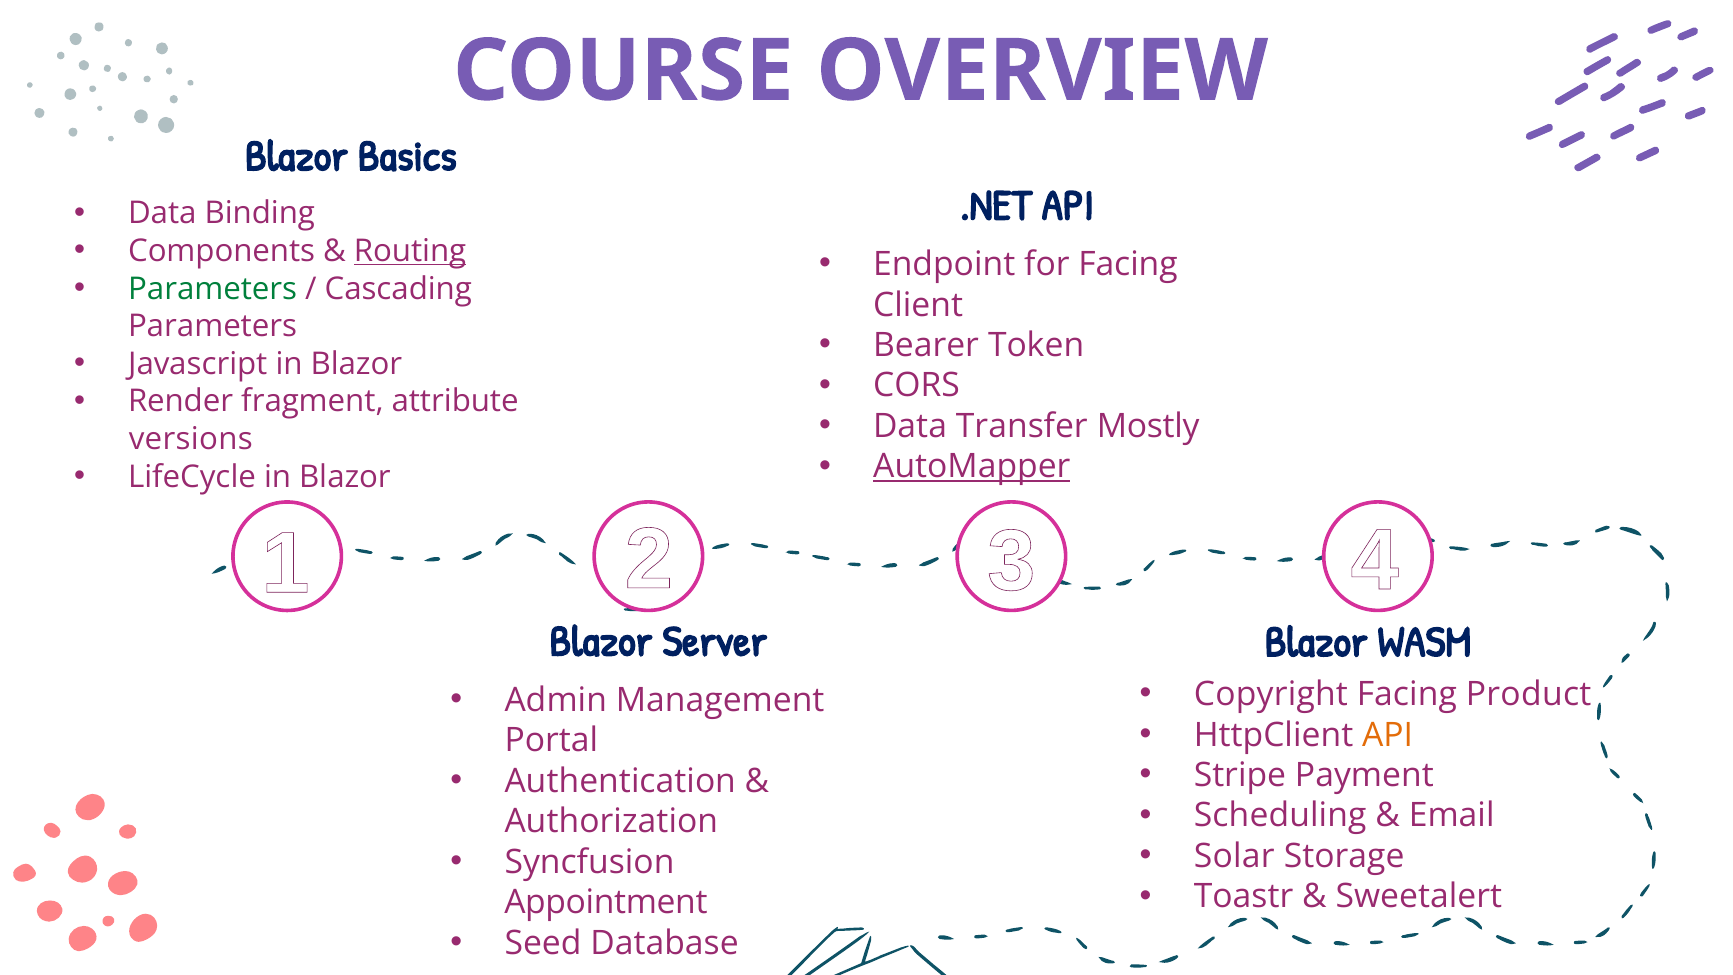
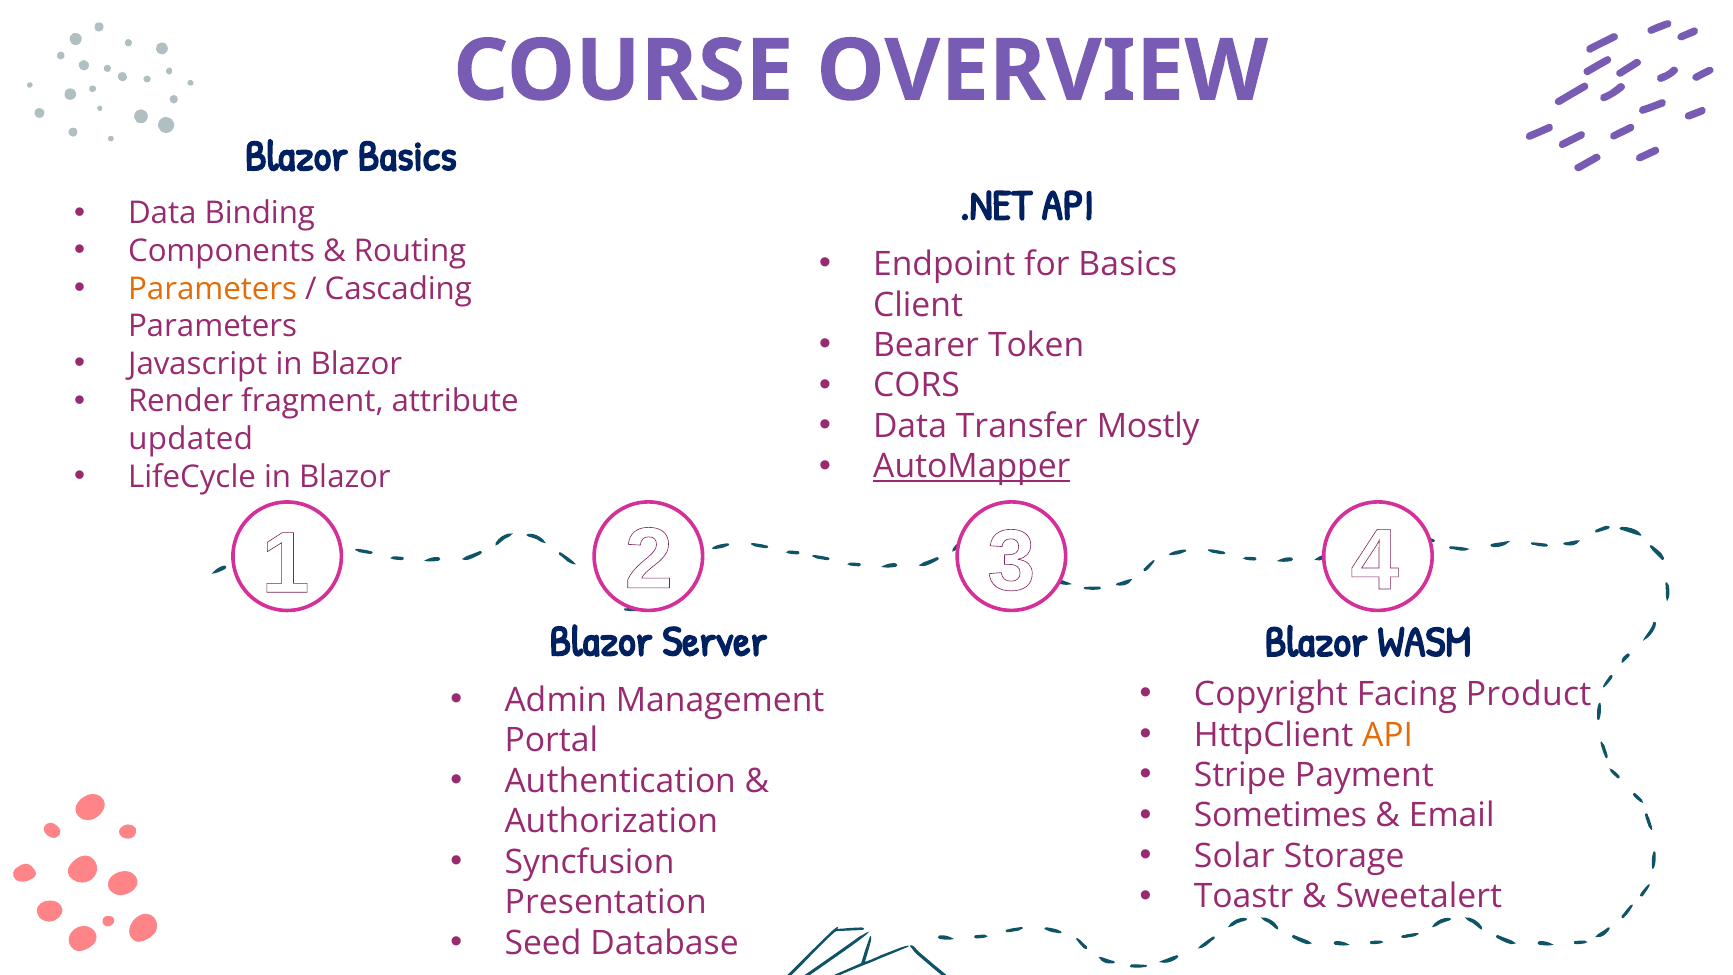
Routing underline: present -> none
for Facing: Facing -> Basics
Parameters at (213, 289) colour: green -> orange
versions: versions -> updated
Scheduling: Scheduling -> Sometimes
Appointment: Appointment -> Presentation
